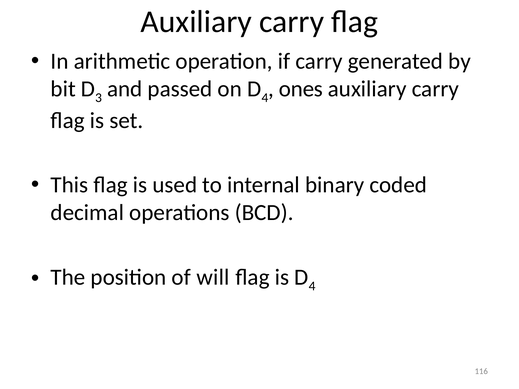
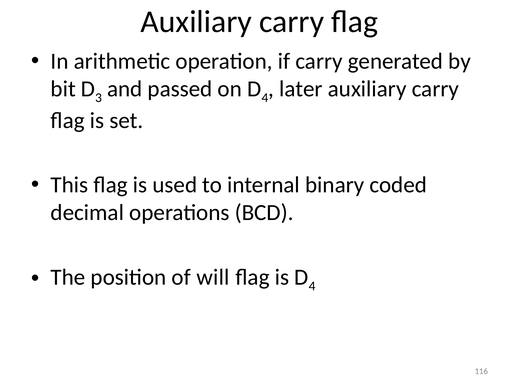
ones: ones -> later
